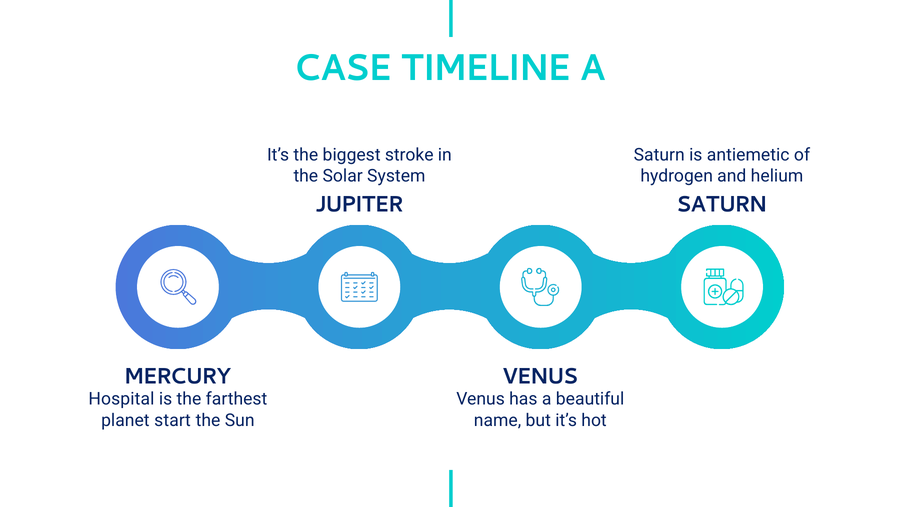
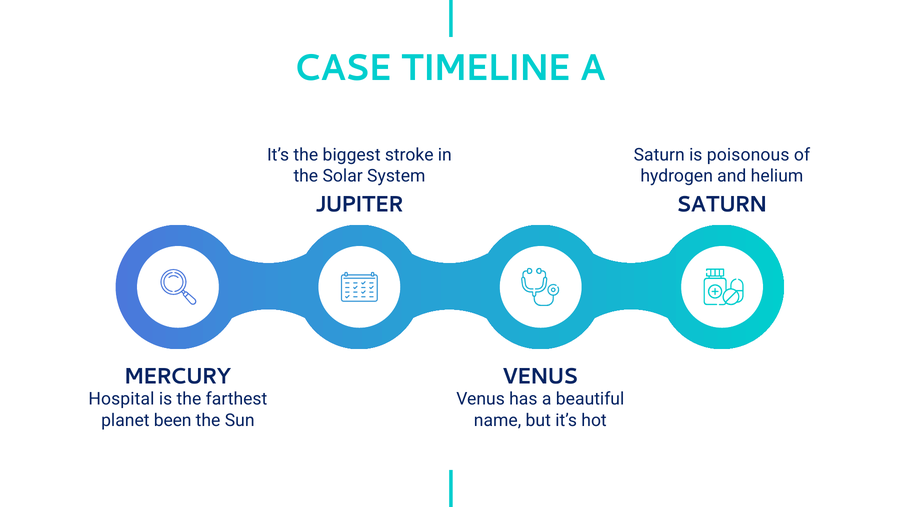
antiemetic: antiemetic -> poisonous
start: start -> been
